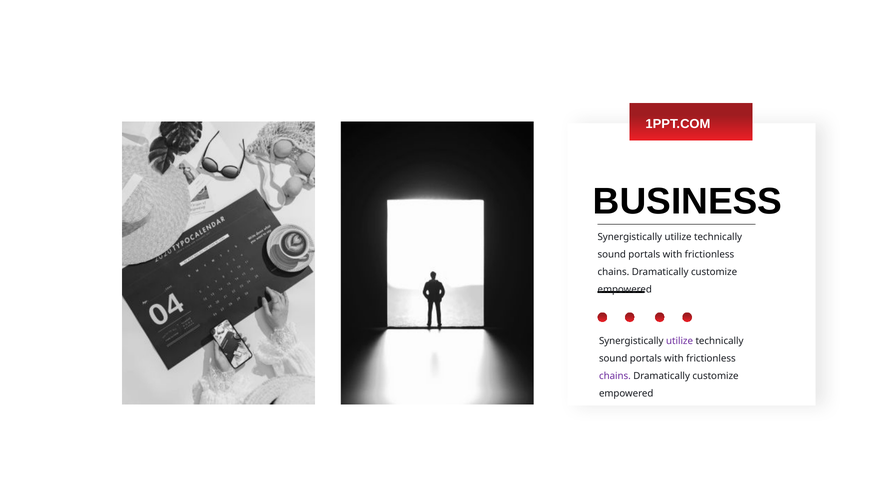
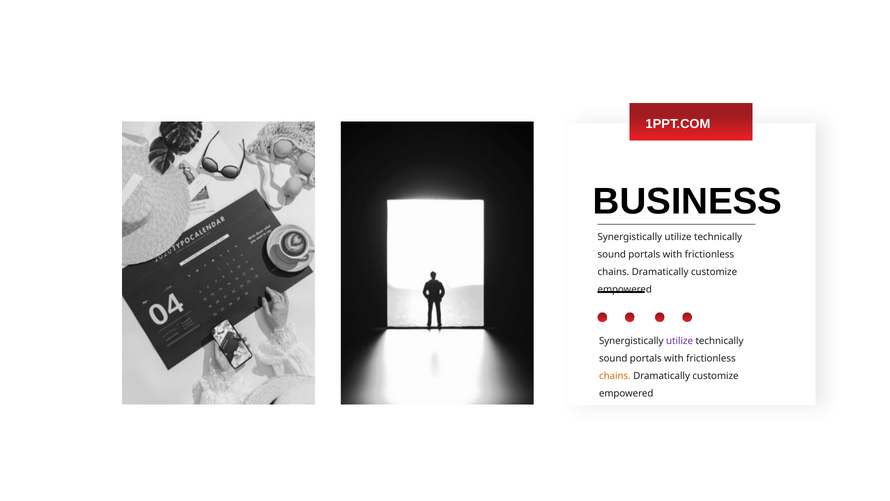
chains at (615, 376) colour: purple -> orange
